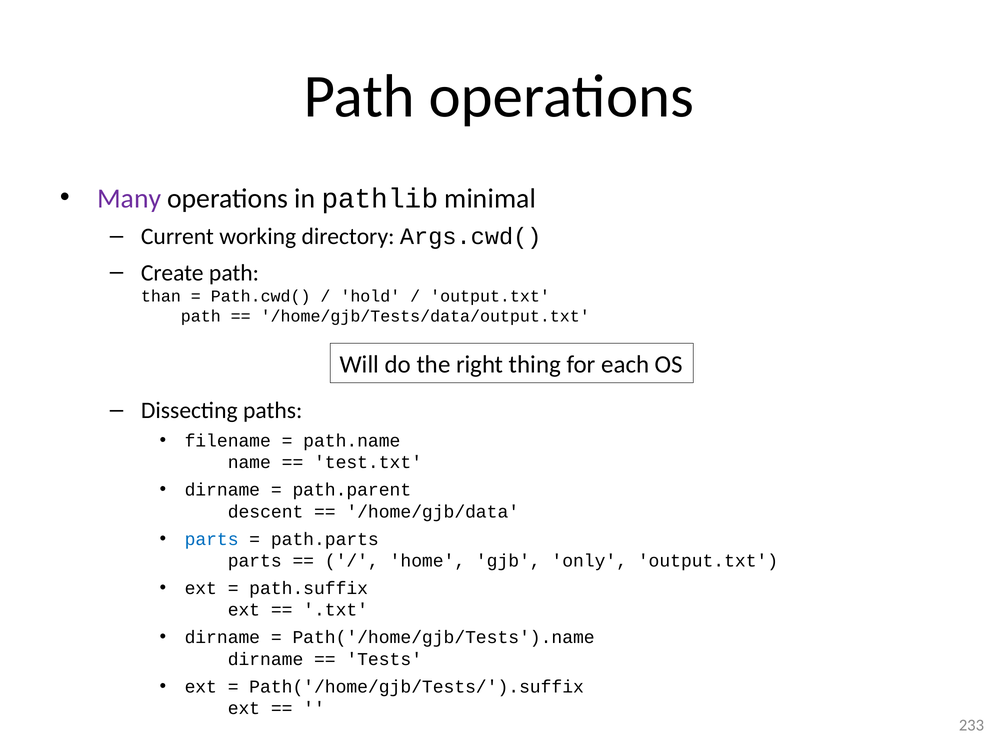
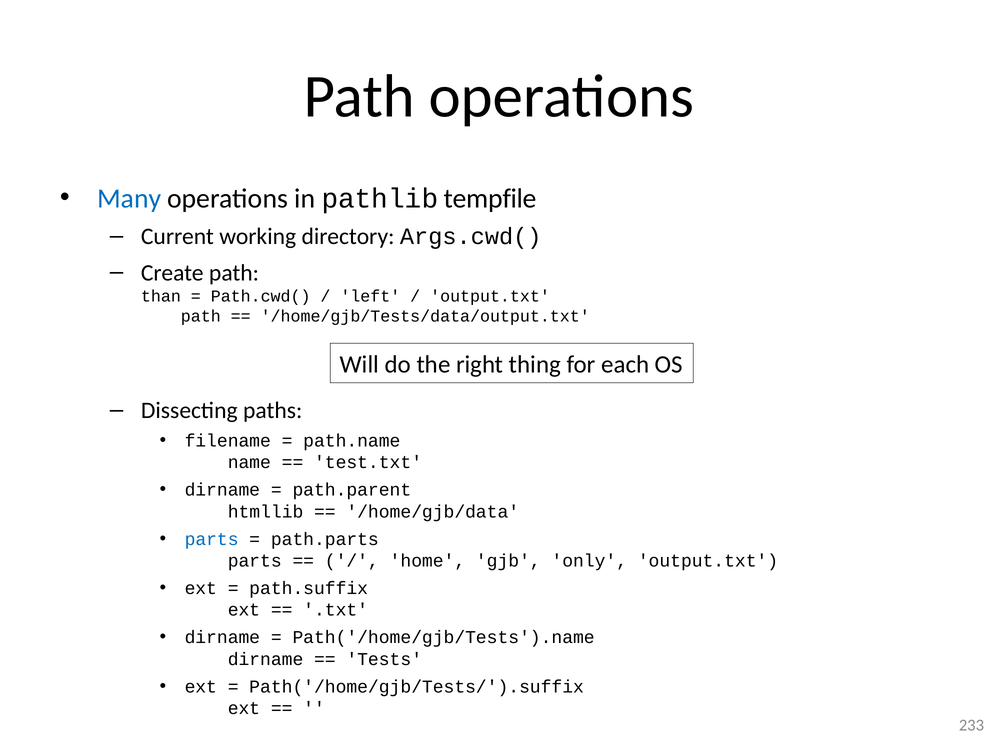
Many colour: purple -> blue
minimal: minimal -> tempfile
hold: hold -> left
descent: descent -> htmllib
